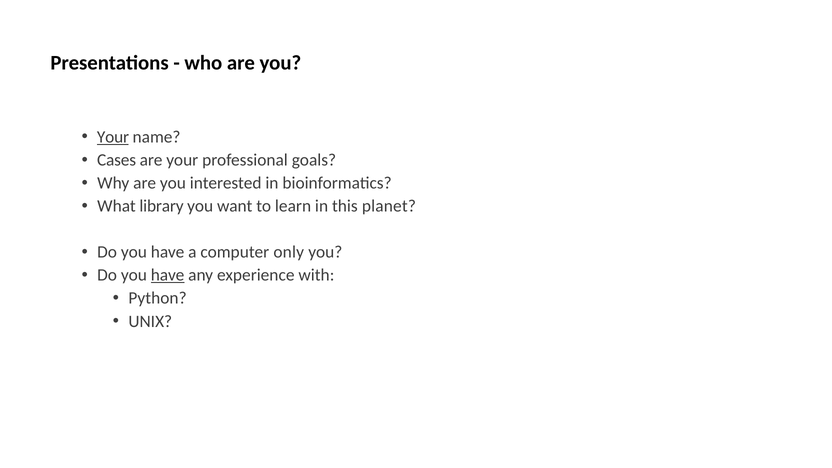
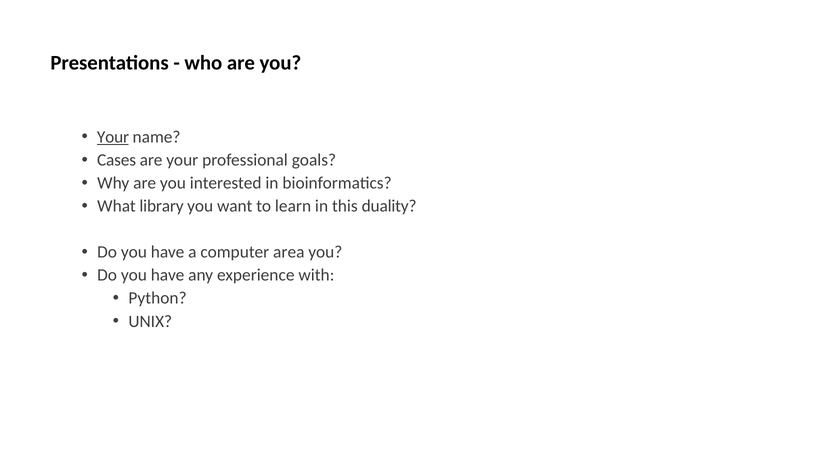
planet: planet -> duality
only: only -> area
have at (168, 275) underline: present -> none
